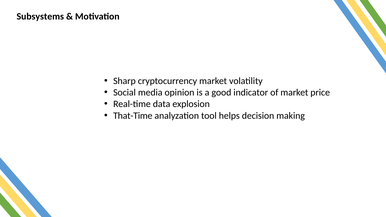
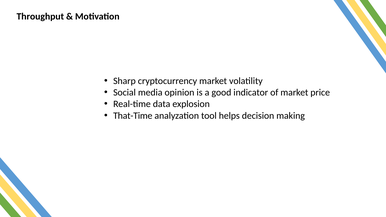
Subsystems: Subsystems -> Throughput
